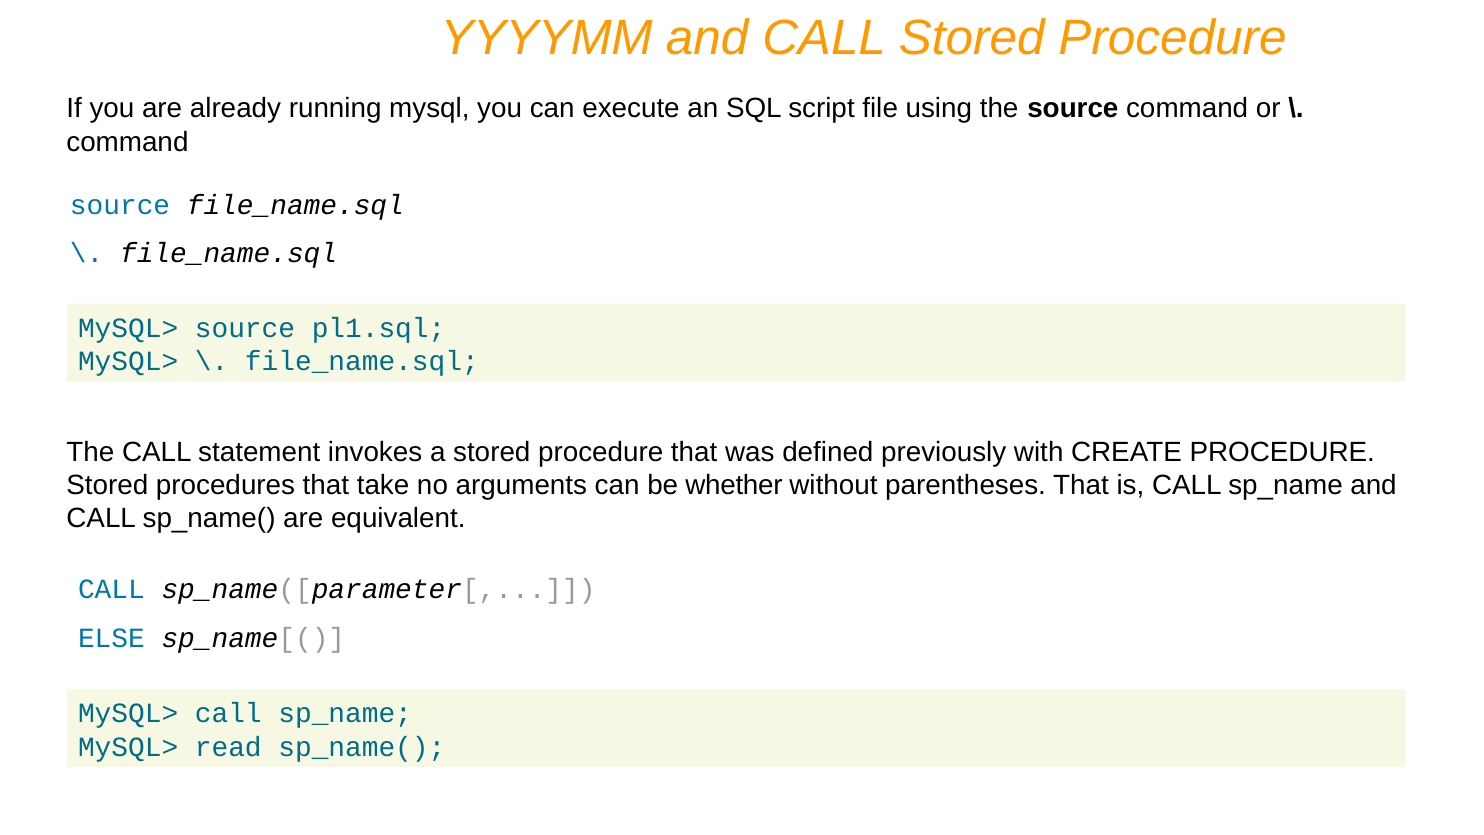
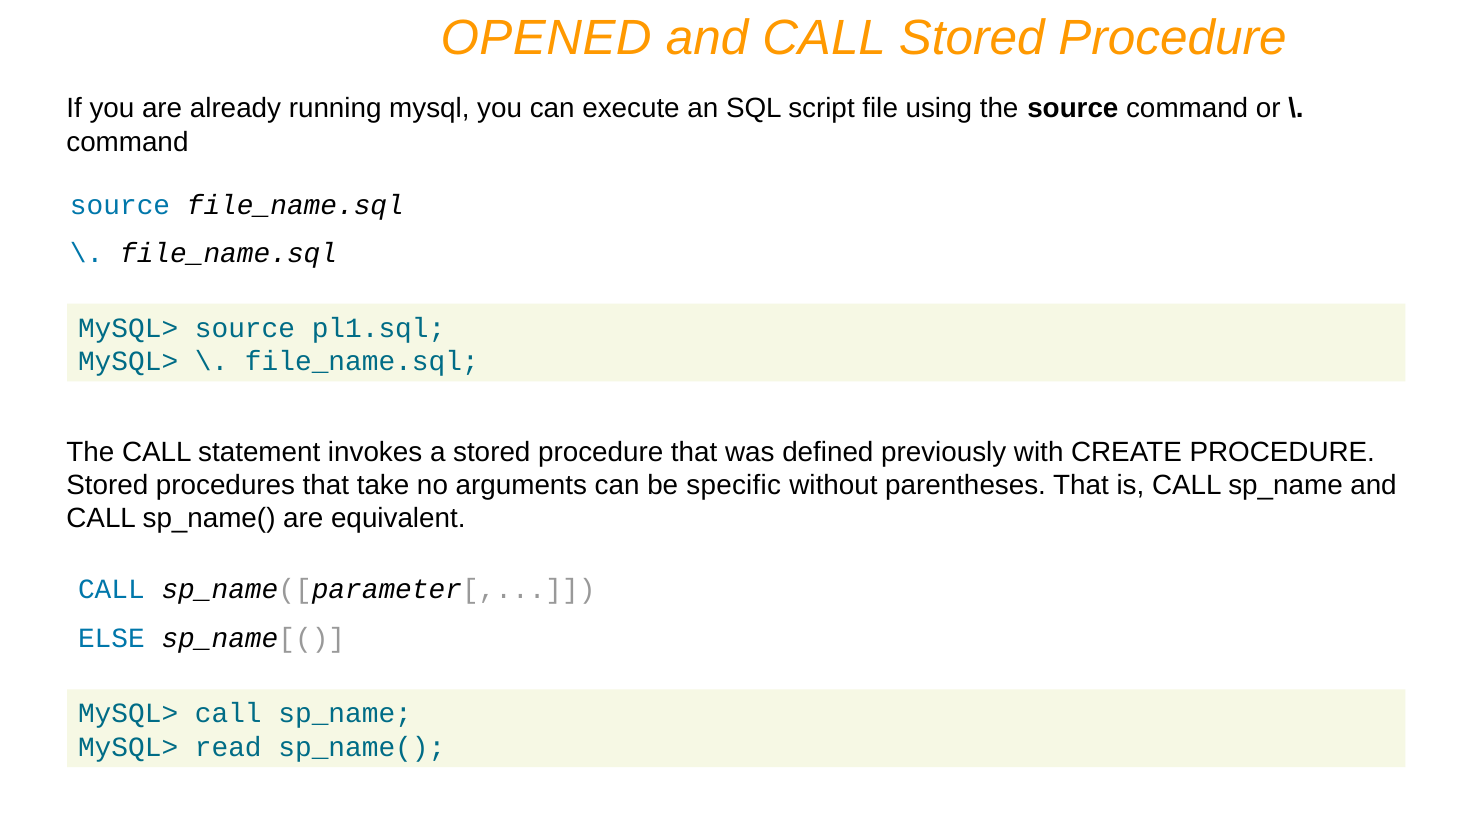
YYYYMM: YYYYMM -> OPENED
whether: whether -> specific
